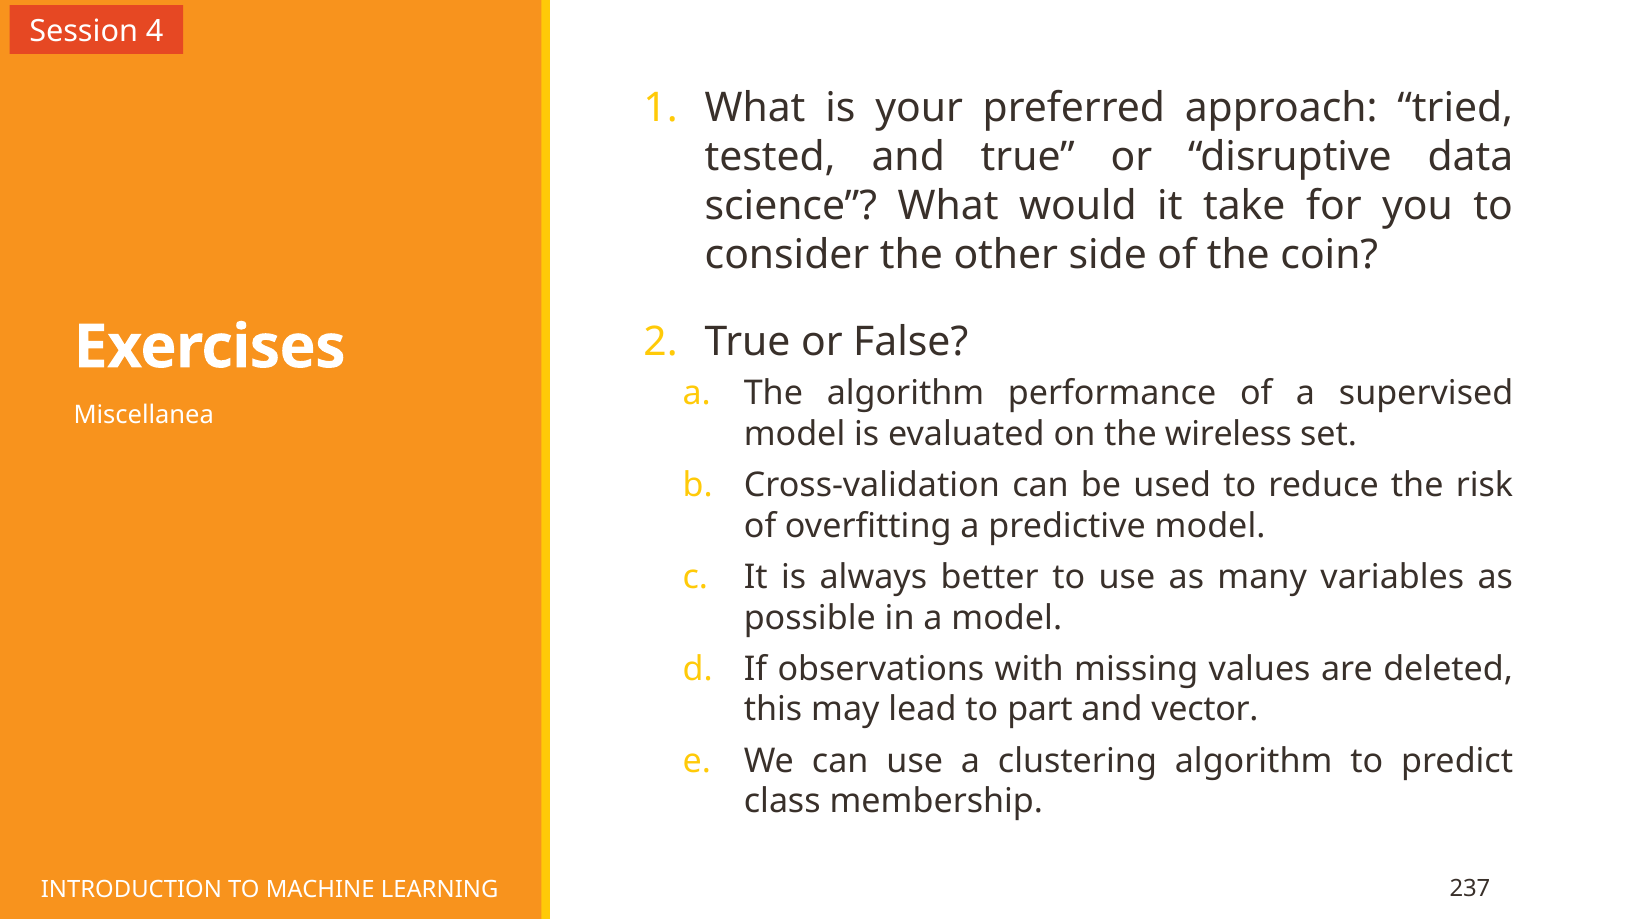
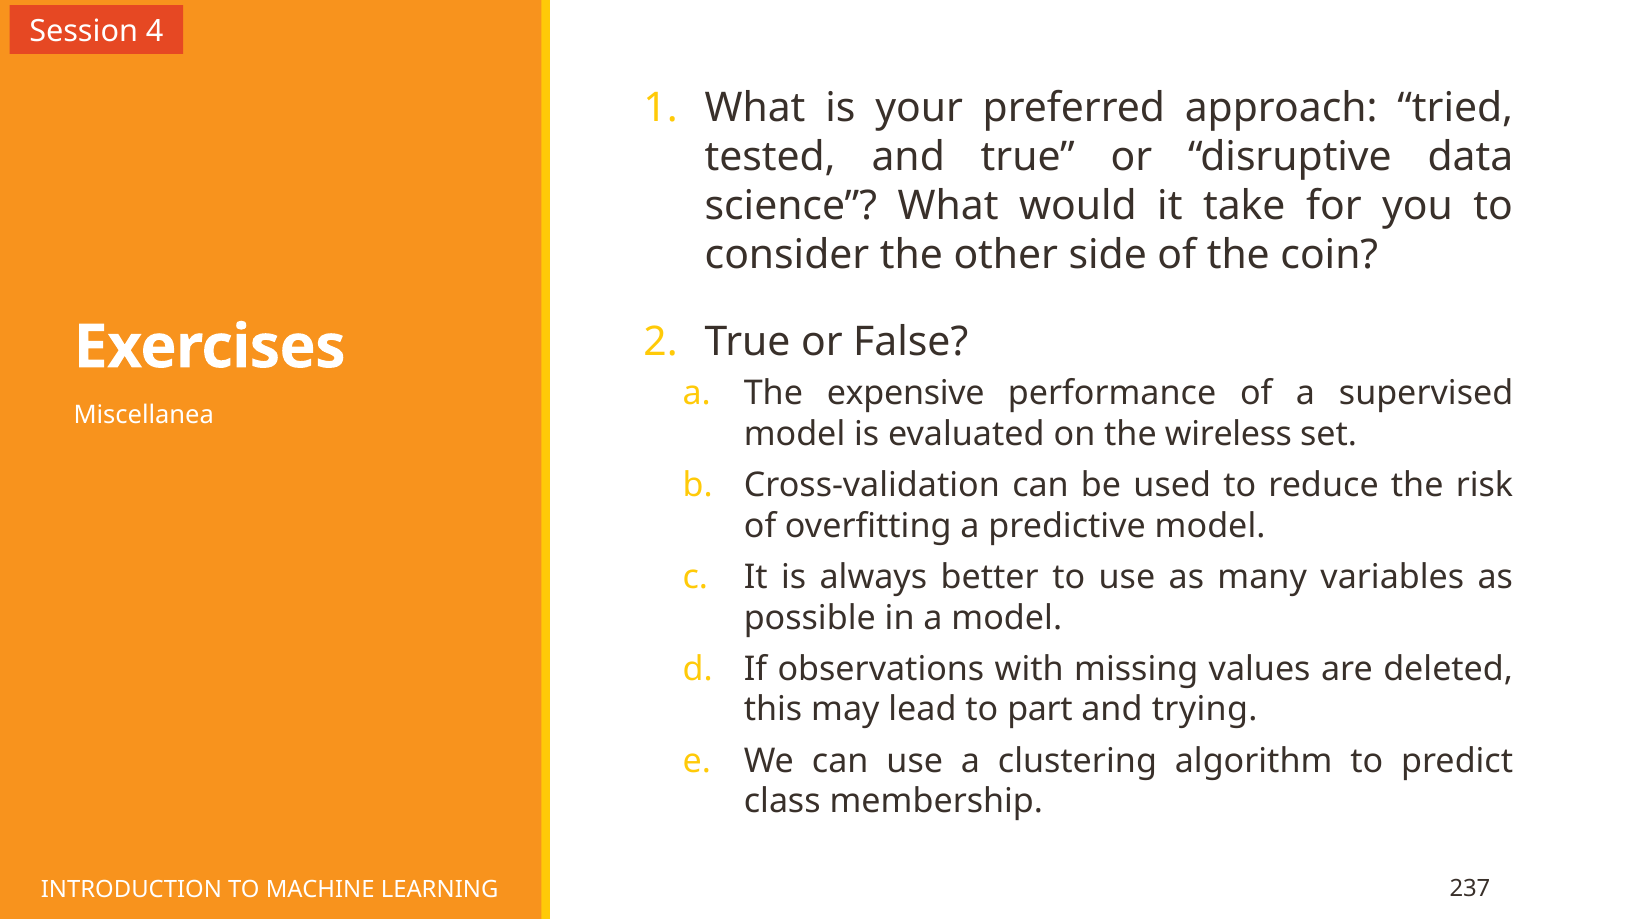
The algorithm: algorithm -> expensive
vector: vector -> trying
